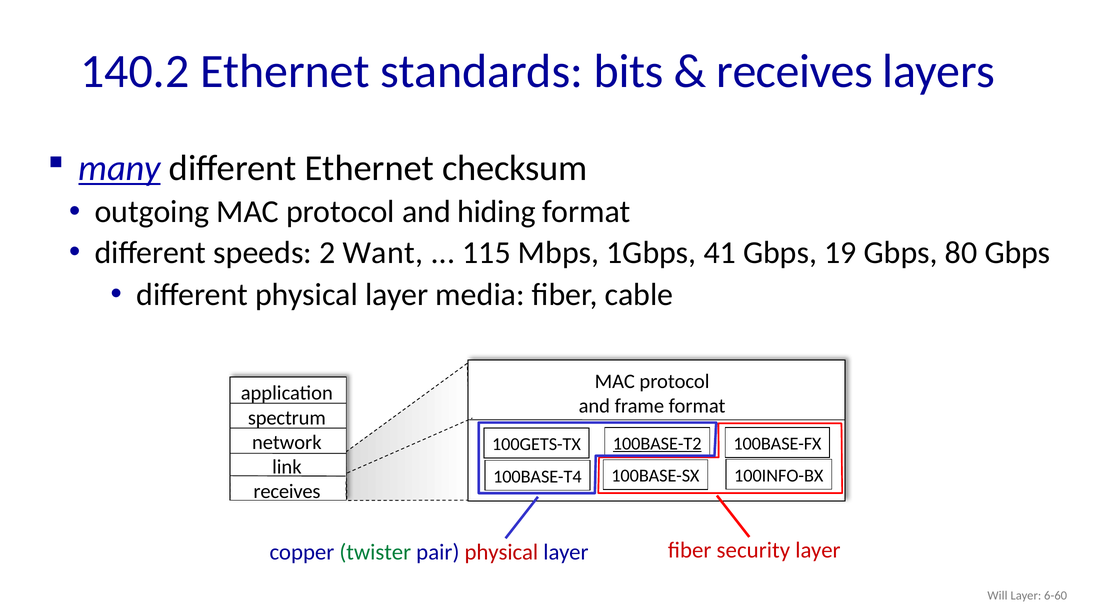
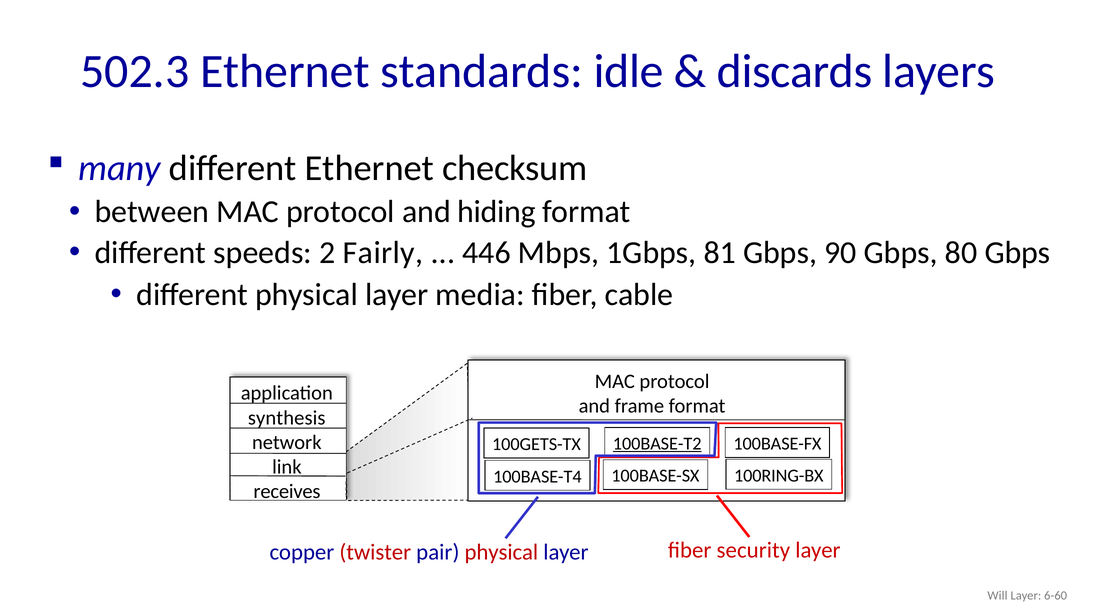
140.2: 140.2 -> 502.3
bits: bits -> idle
receives at (795, 71): receives -> discards
many underline: present -> none
outgoing: outgoing -> between
Want: Want -> Fairly
115: 115 -> 446
41: 41 -> 81
19: 19 -> 90
spectrum: spectrum -> synthesis
100INFO-BX: 100INFO-BX -> 100RING-BX
twister colour: green -> red
